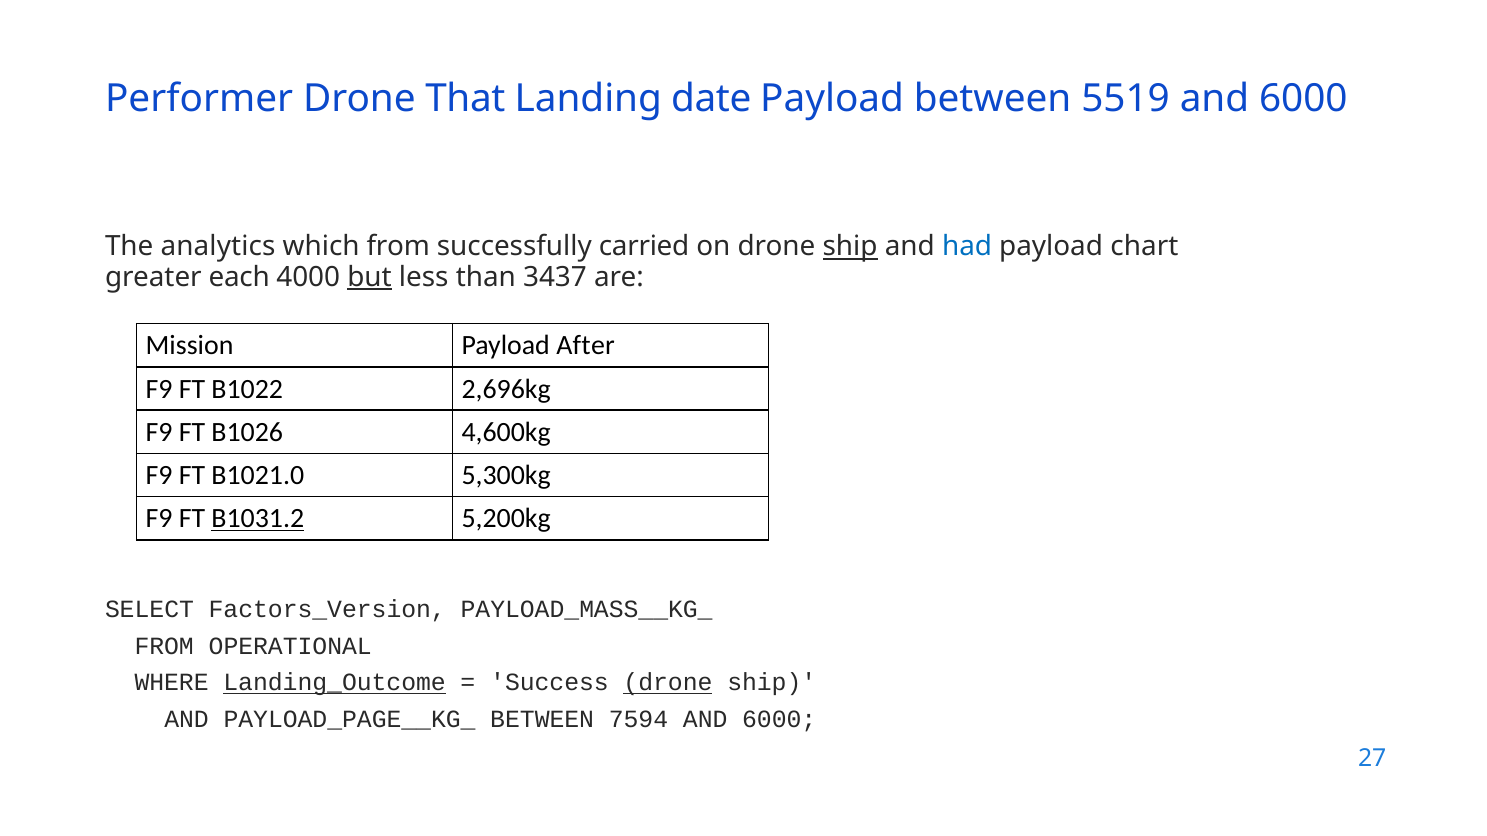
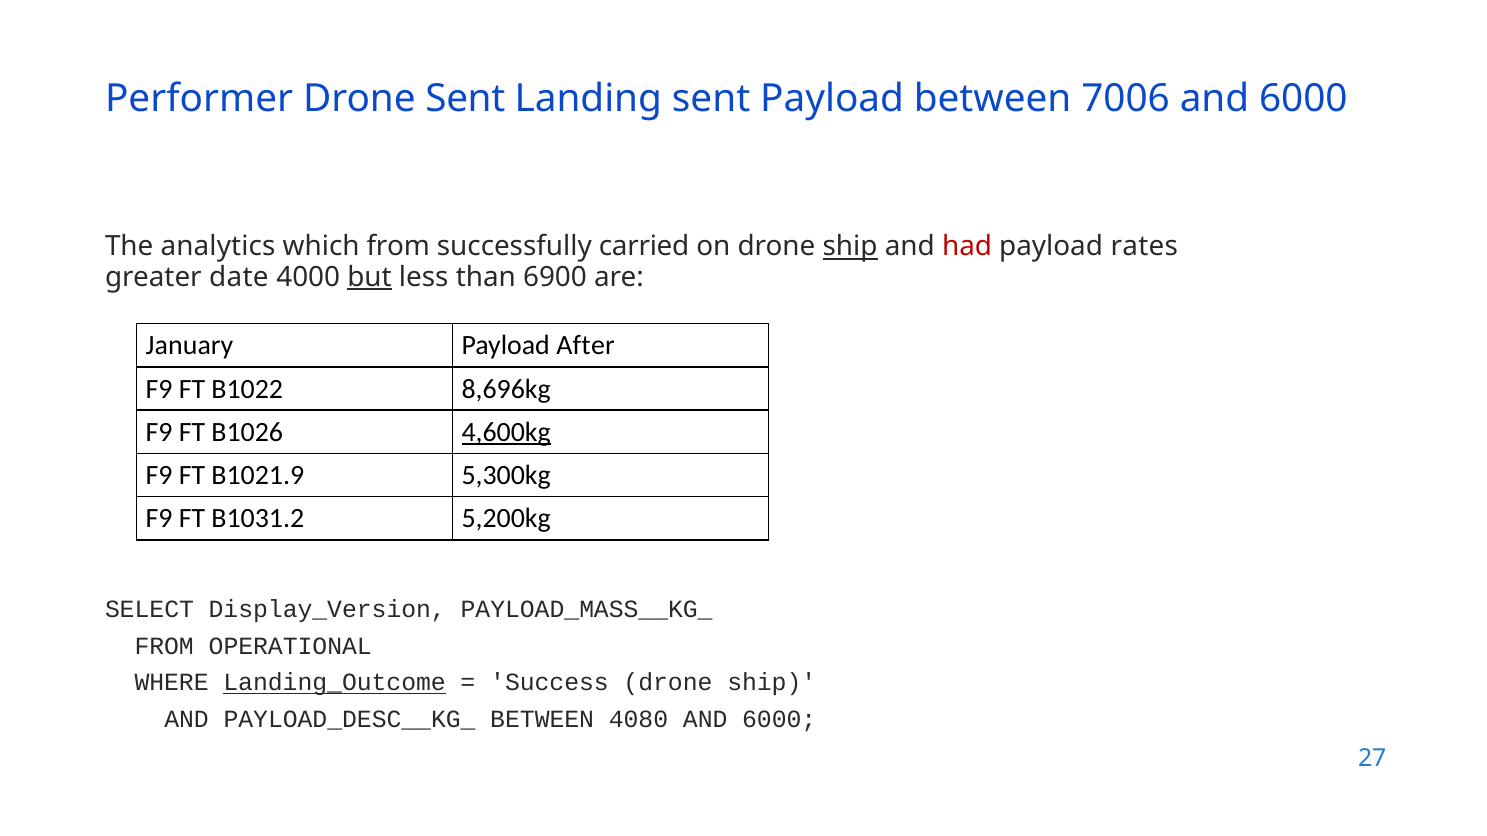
Drone That: That -> Sent
Landing date: date -> sent
5519: 5519 -> 7006
had colour: blue -> red
chart: chart -> rates
each: each -> date
3437: 3437 -> 6900
Mission: Mission -> January
2,696kg: 2,696kg -> 8,696kg
4,600kg underline: none -> present
B1021.0: B1021.0 -> B1021.9
B1031.2 underline: present -> none
Factors_Version: Factors_Version -> Display_Version
drone at (668, 683) underline: present -> none
PAYLOAD_PAGE__KG_: PAYLOAD_PAGE__KG_ -> PAYLOAD_DESC__KG_
7594: 7594 -> 4080
